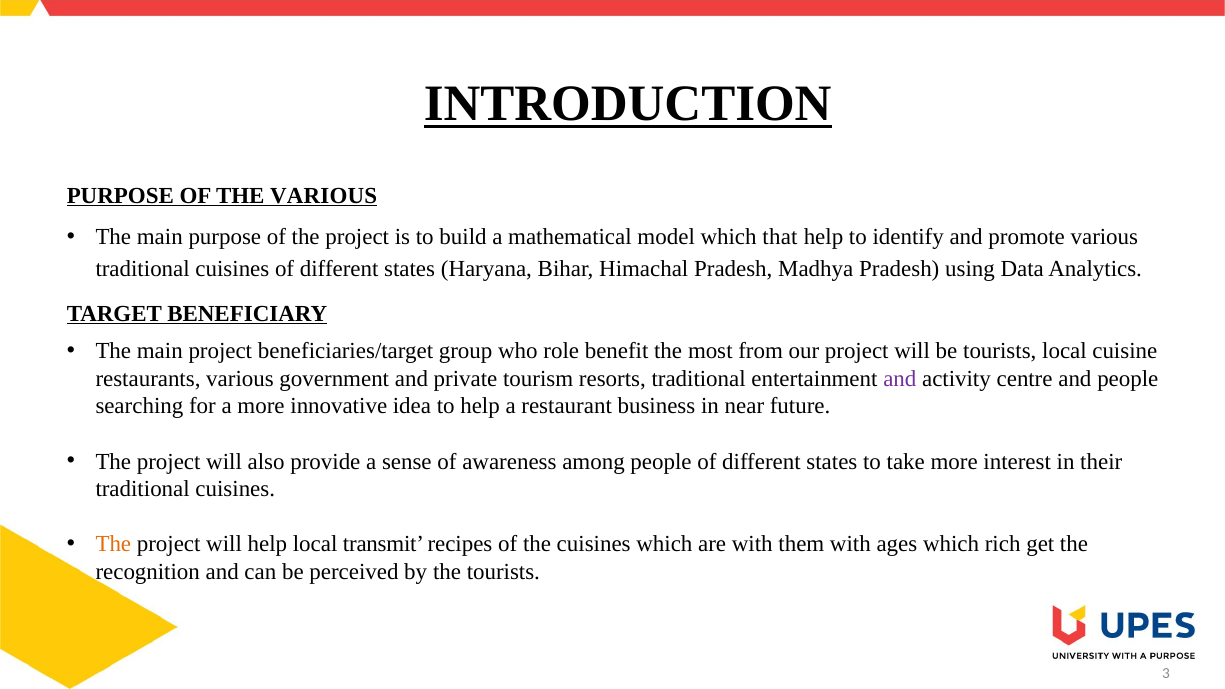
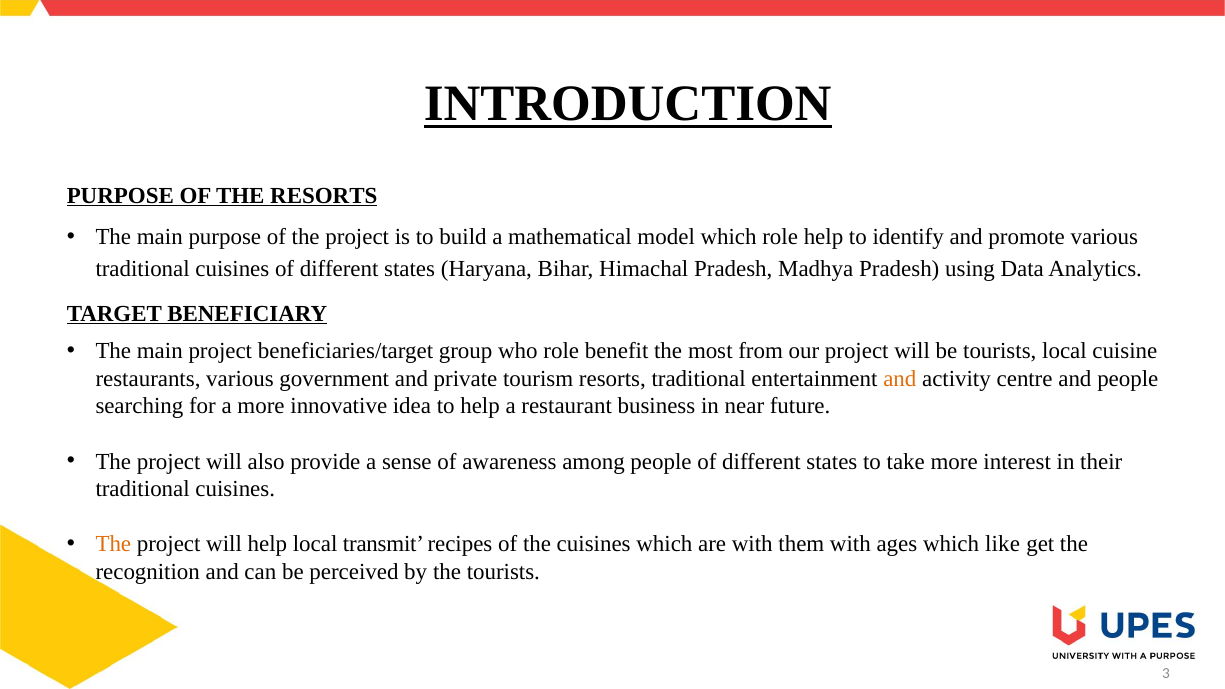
THE VARIOUS: VARIOUS -> RESORTS
which that: that -> role
and at (900, 379) colour: purple -> orange
rich: rich -> like
